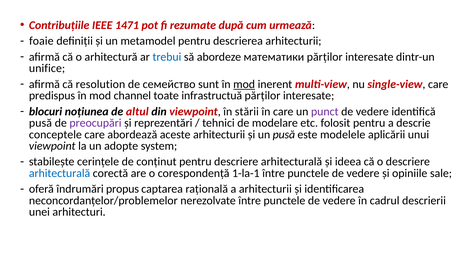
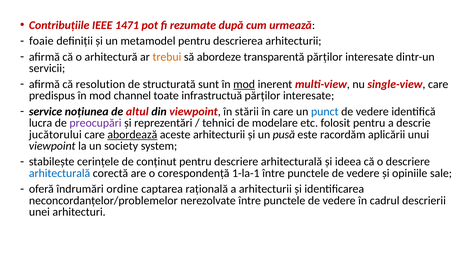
trebui colour: blue -> orange
математики: математики -> transparentă
unifice: unifice -> servicii
семейство: семейство -> structurată
blocuri: blocuri -> service
punct colour: purple -> blue
pusă at (40, 123): pusă -> lucra
conceptele: conceptele -> jucătorului
abordează underline: none -> present
modelele: modelele -> racordăm
adopte: adopte -> society
propus: propus -> ordine
